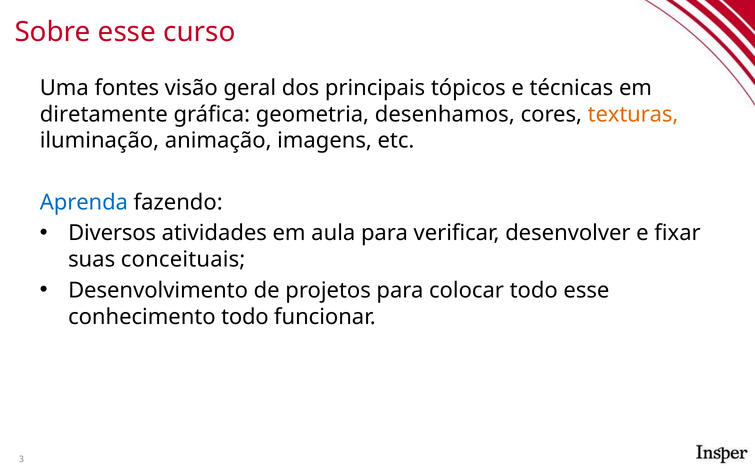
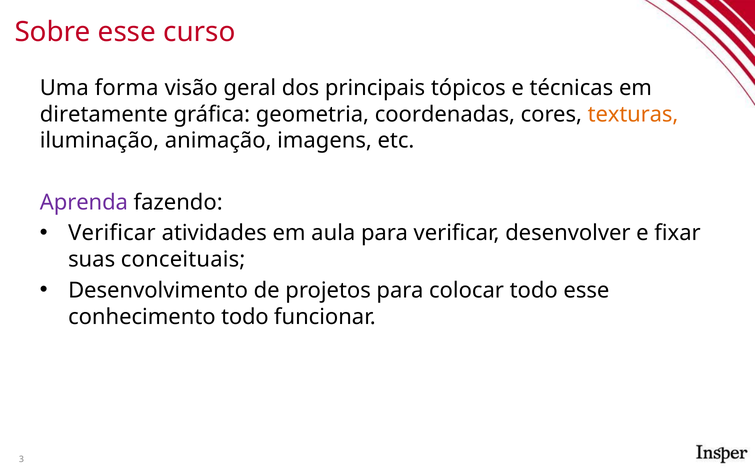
fontes: fontes -> forma
desenhamos: desenhamos -> coordenadas
Aprenda colour: blue -> purple
Diversos at (112, 233): Diversos -> Verificar
